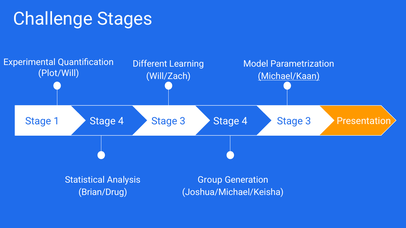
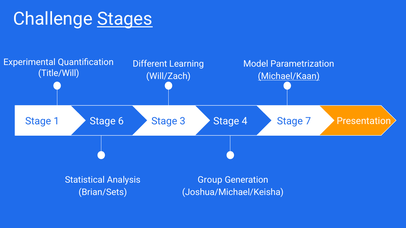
Stages underline: none -> present
Plot/Will: Plot/Will -> Title/Will
4 at (121, 121): 4 -> 6
3 at (308, 121): 3 -> 7
Brian/Drug: Brian/Drug -> Brian/Sets
